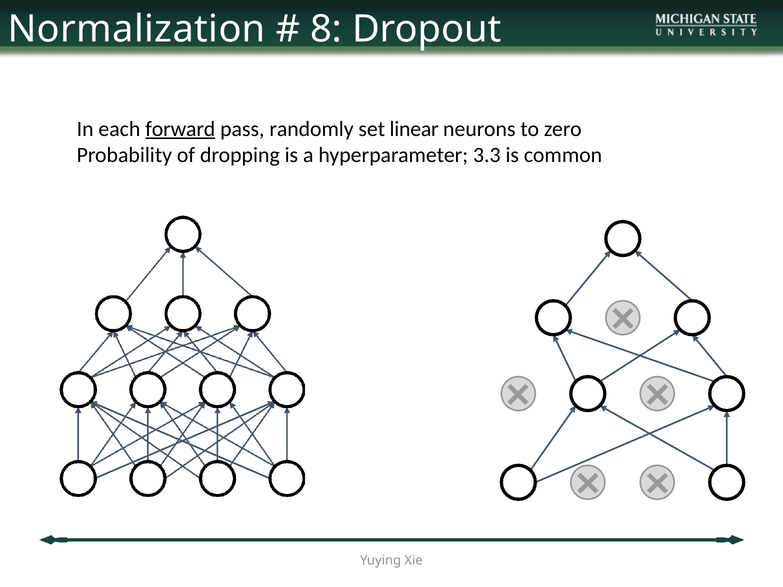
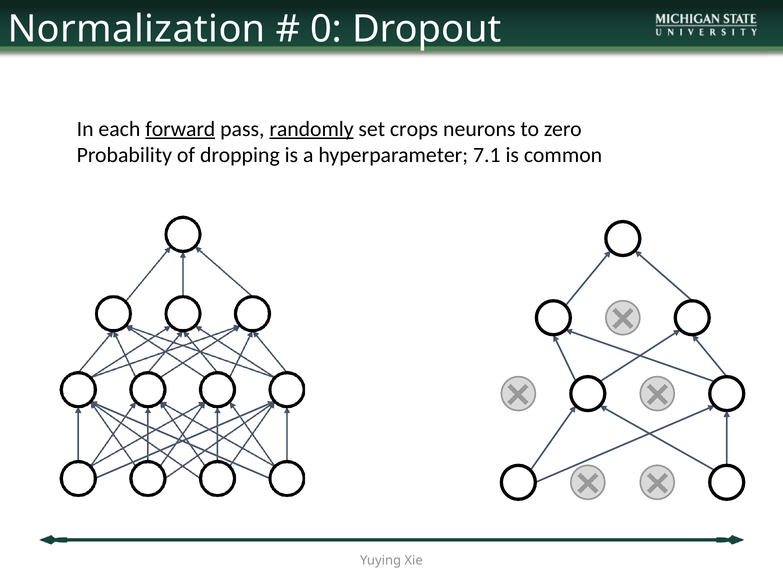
8: 8 -> 0
randomly underline: none -> present
linear: linear -> crops
3.3: 3.3 -> 7.1
